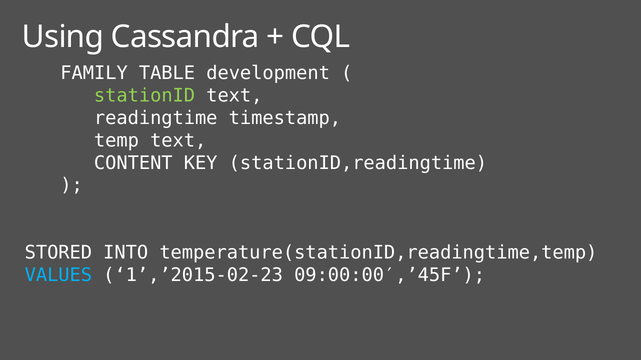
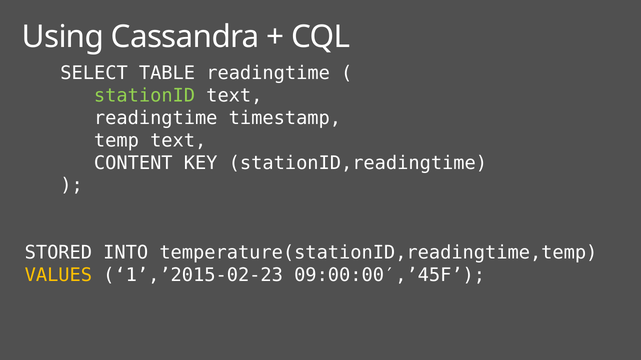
FAMILY: FAMILY -> SELECT
TABLE development: development -> readingtime
VALUES colour: light blue -> yellow
